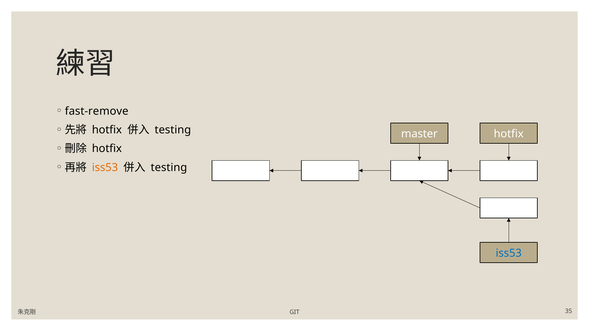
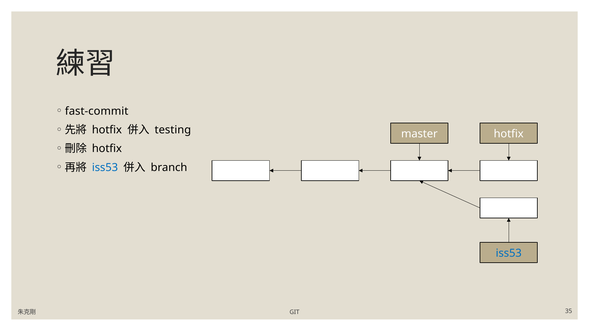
fast-remove: fast-remove -> fast-commit
iss53 at (105, 168) colour: orange -> blue
testing at (169, 168): testing -> branch
